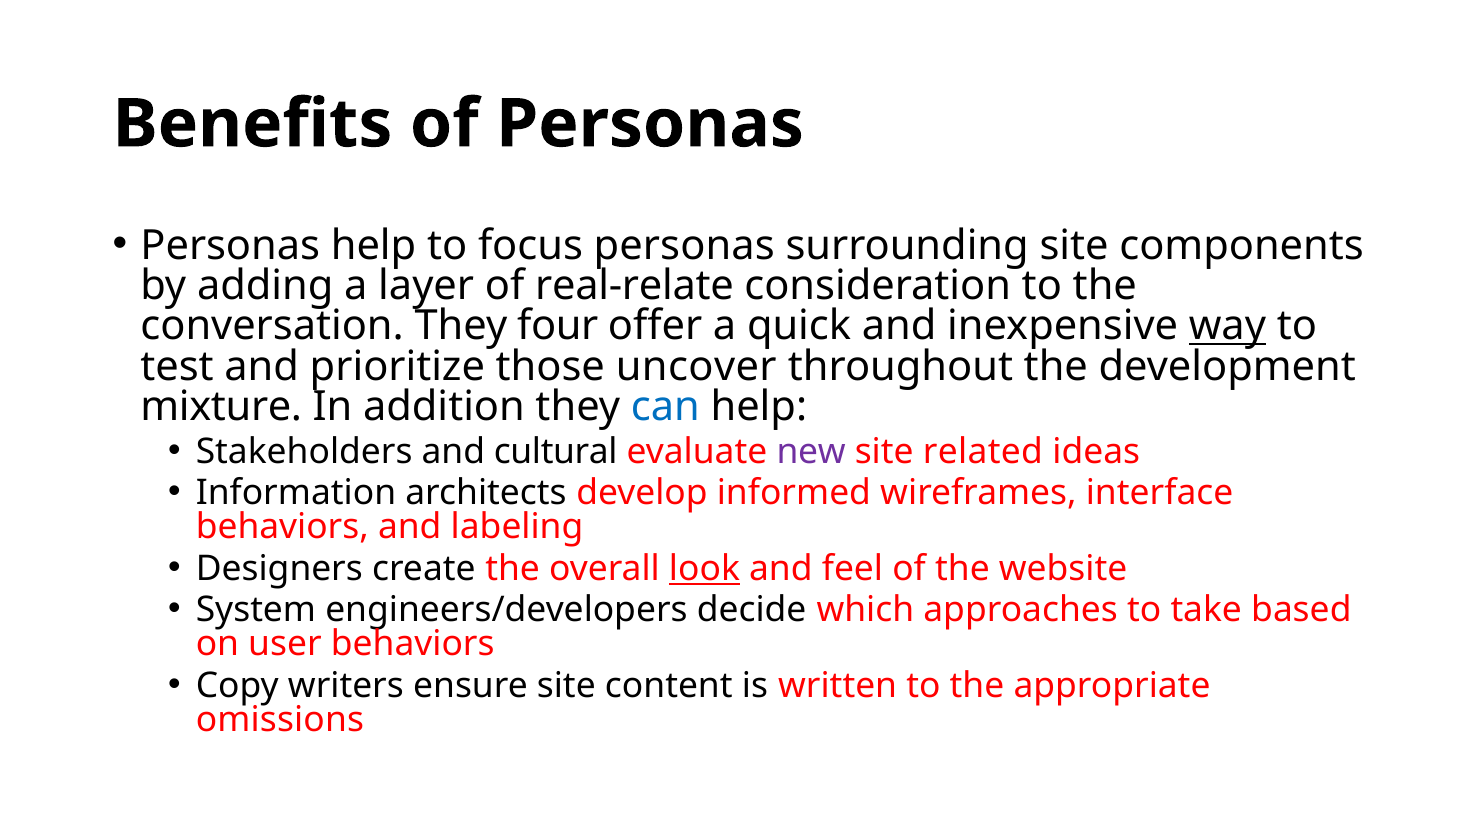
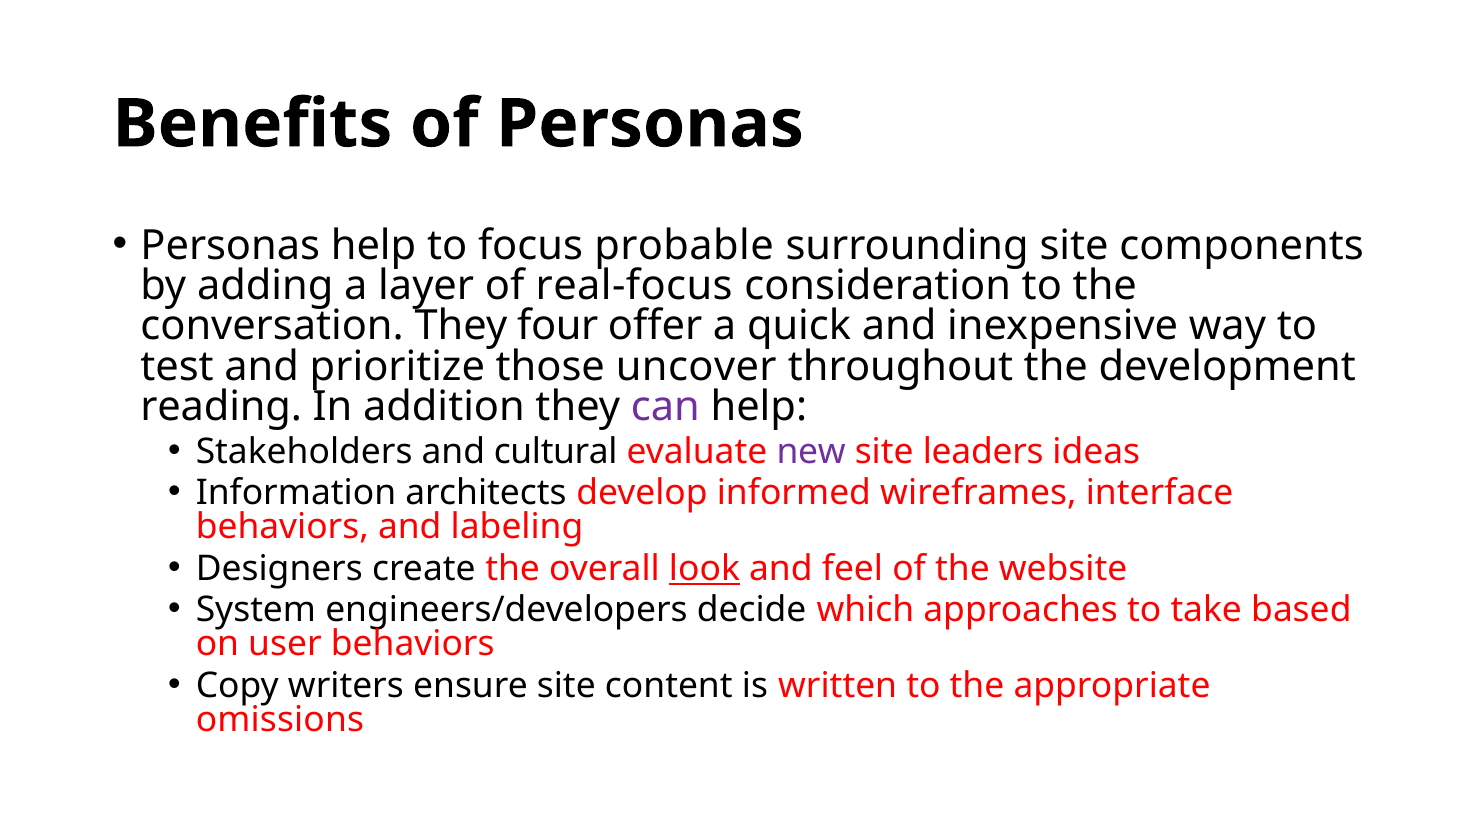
focus personas: personas -> probable
real-relate: real-relate -> real-focus
way underline: present -> none
mixture: mixture -> reading
can colour: blue -> purple
related: related -> leaders
